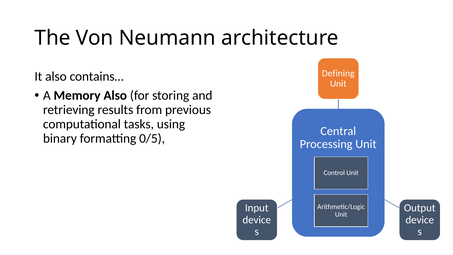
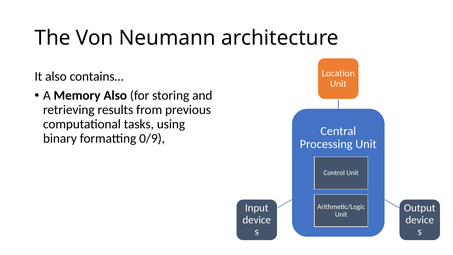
Defining: Defining -> Location
0/5: 0/5 -> 0/9
